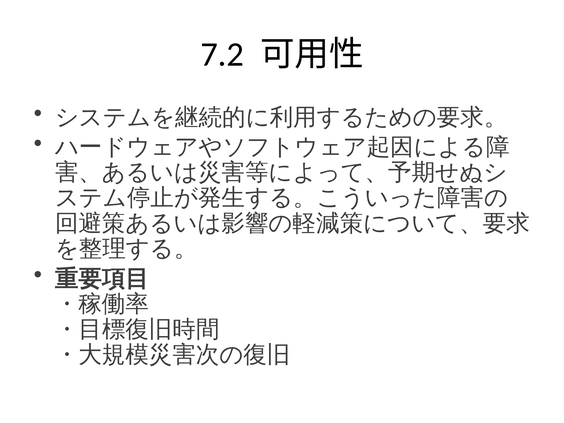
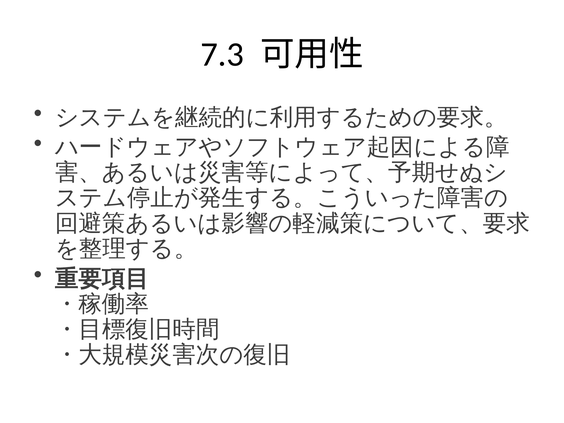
7.2: 7.2 -> 7.3
